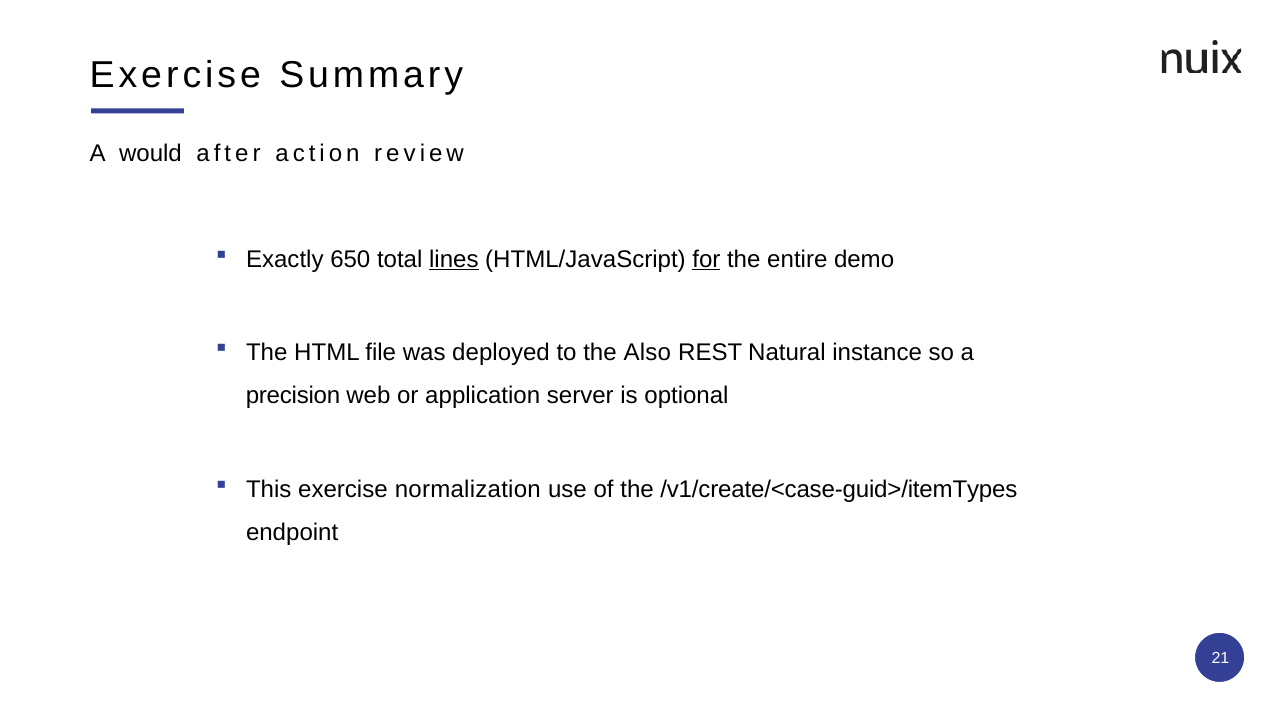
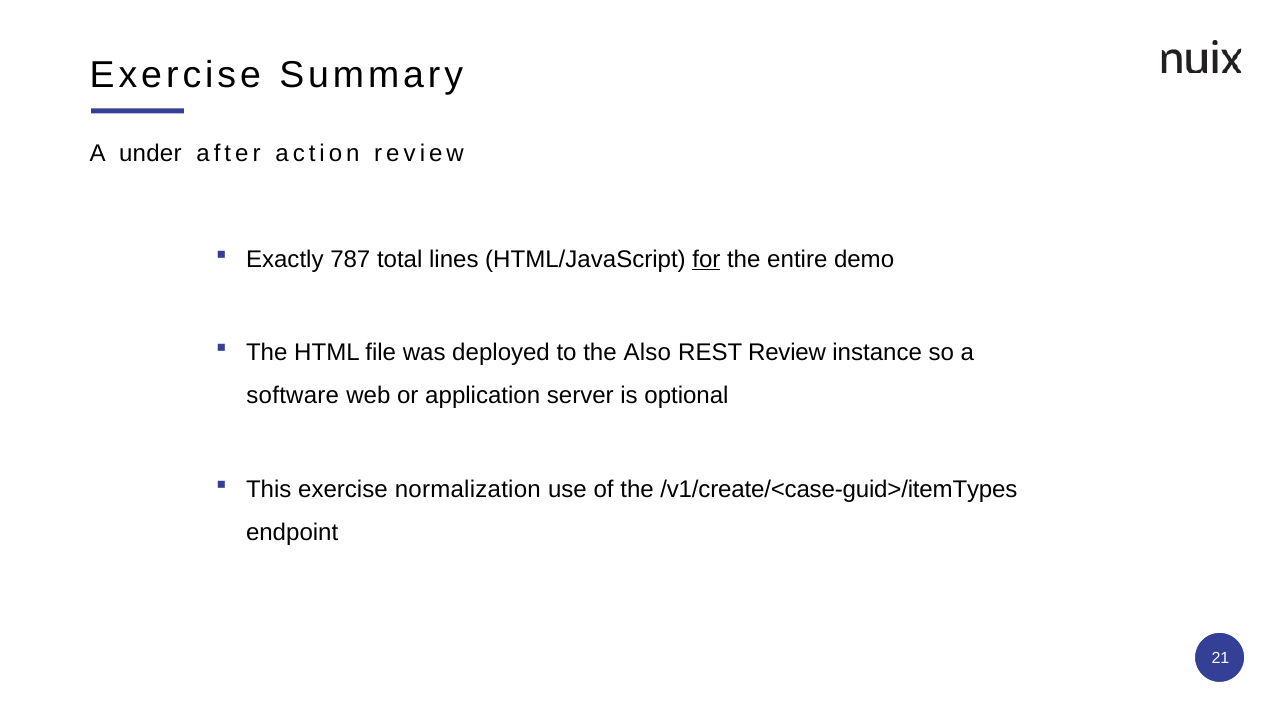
would: would -> under
650: 650 -> 787
lines underline: present -> none
REST Natural: Natural -> Review
precision: precision -> software
